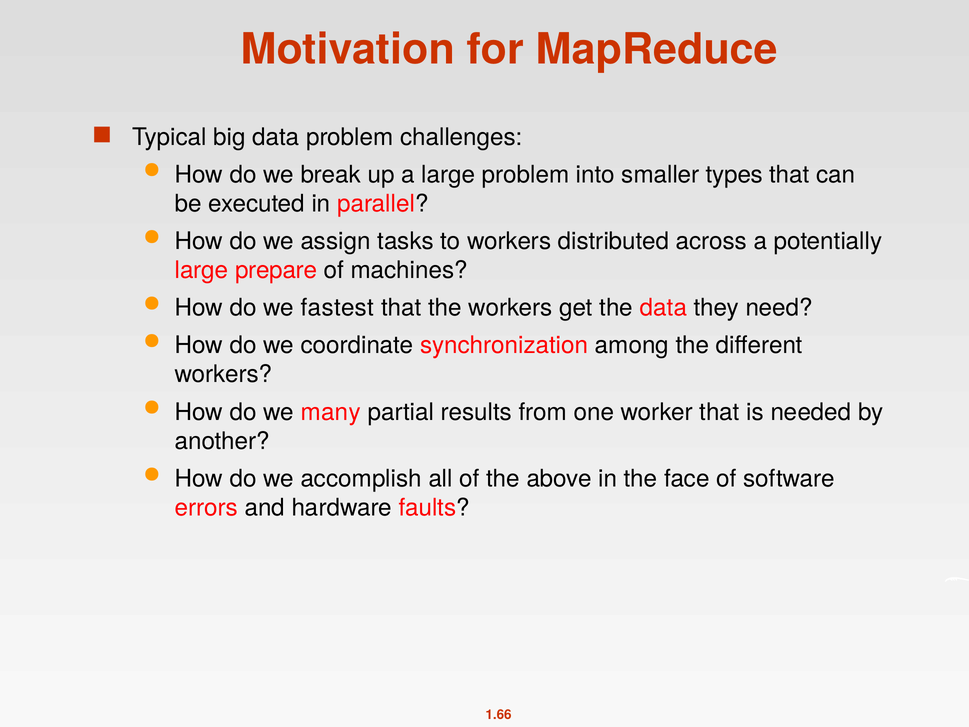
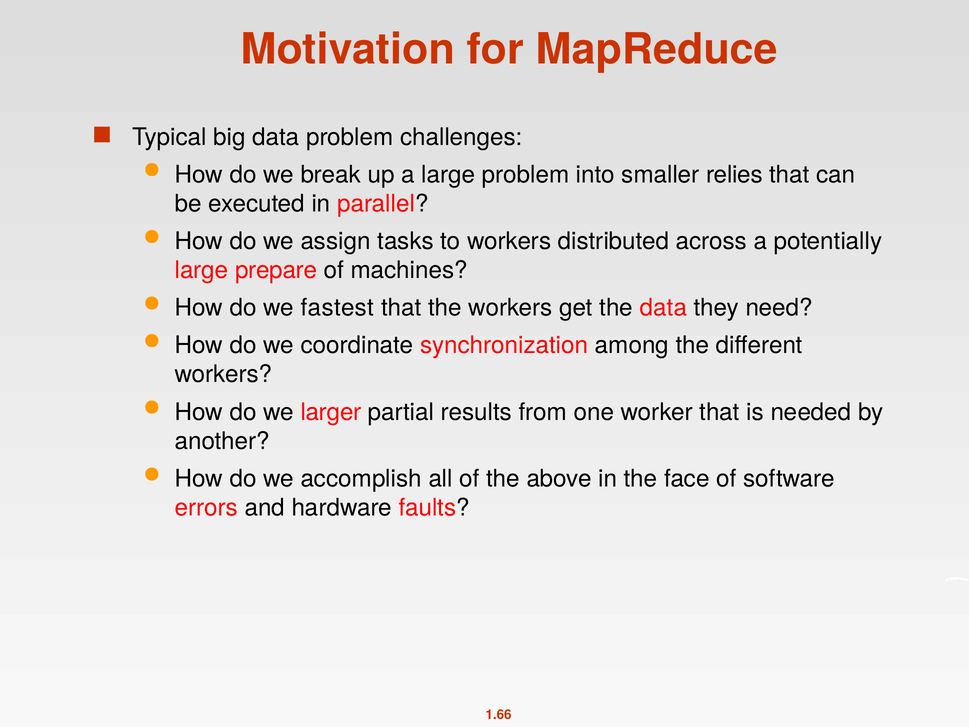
types: types -> relies
many: many -> larger
